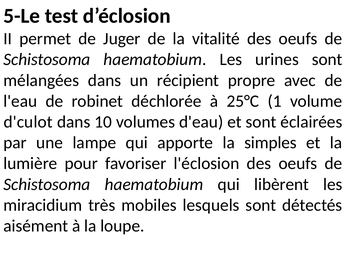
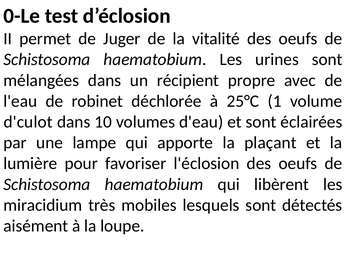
5-Le: 5-Le -> 0-Le
simples: simples -> plaçant
